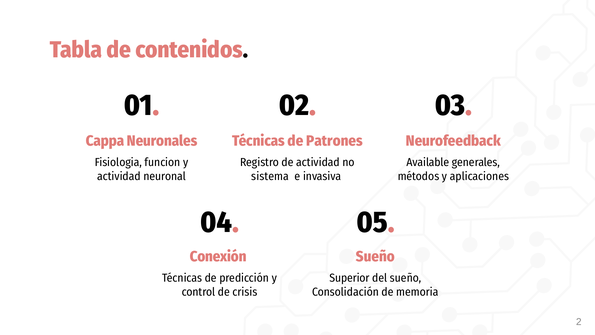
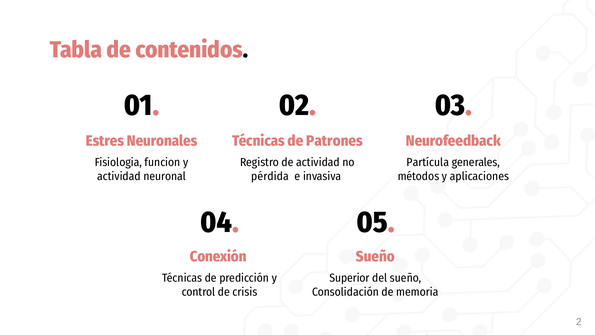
Cappa: Cappa -> Estres
Available: Available -> Partícula
sistema: sistema -> pérdida
